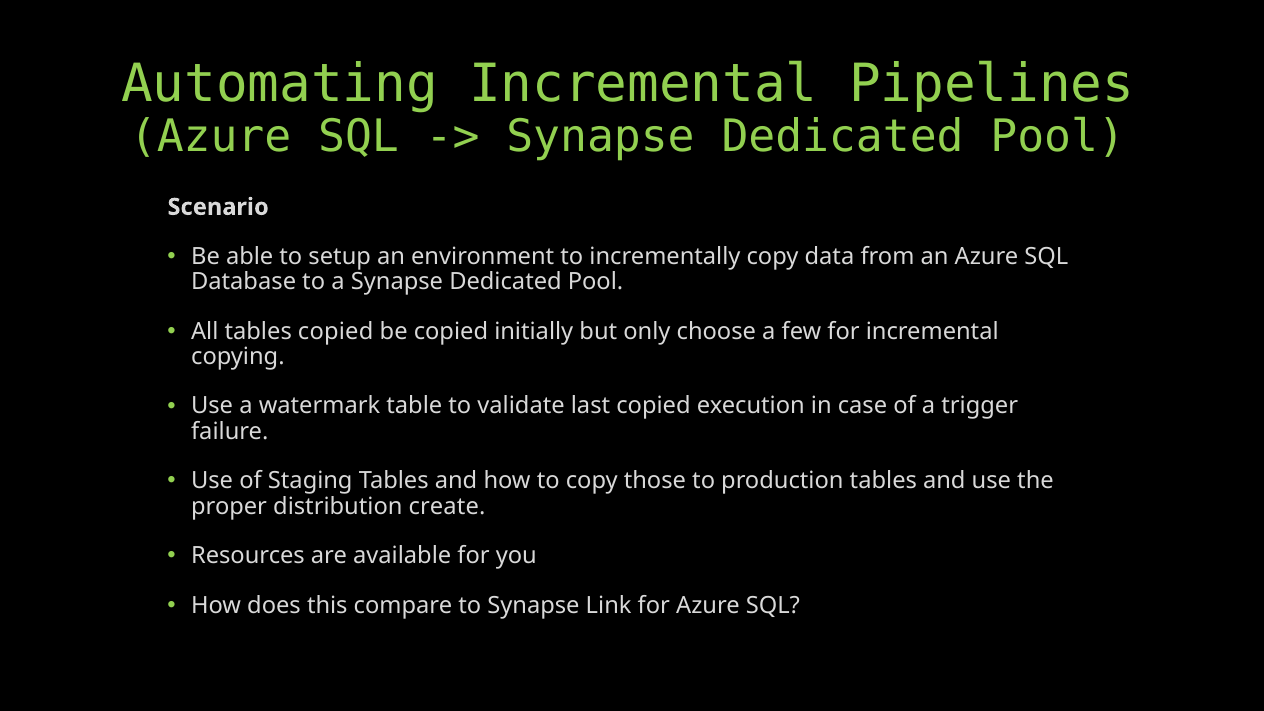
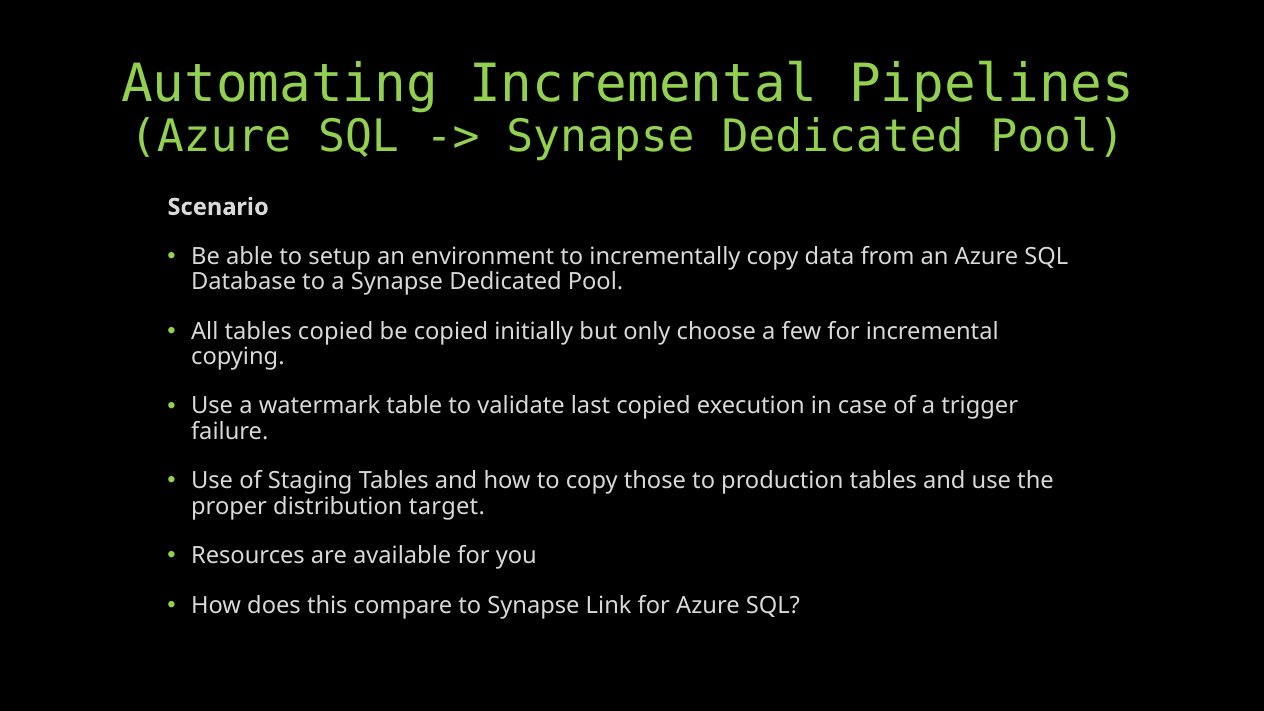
create: create -> target
